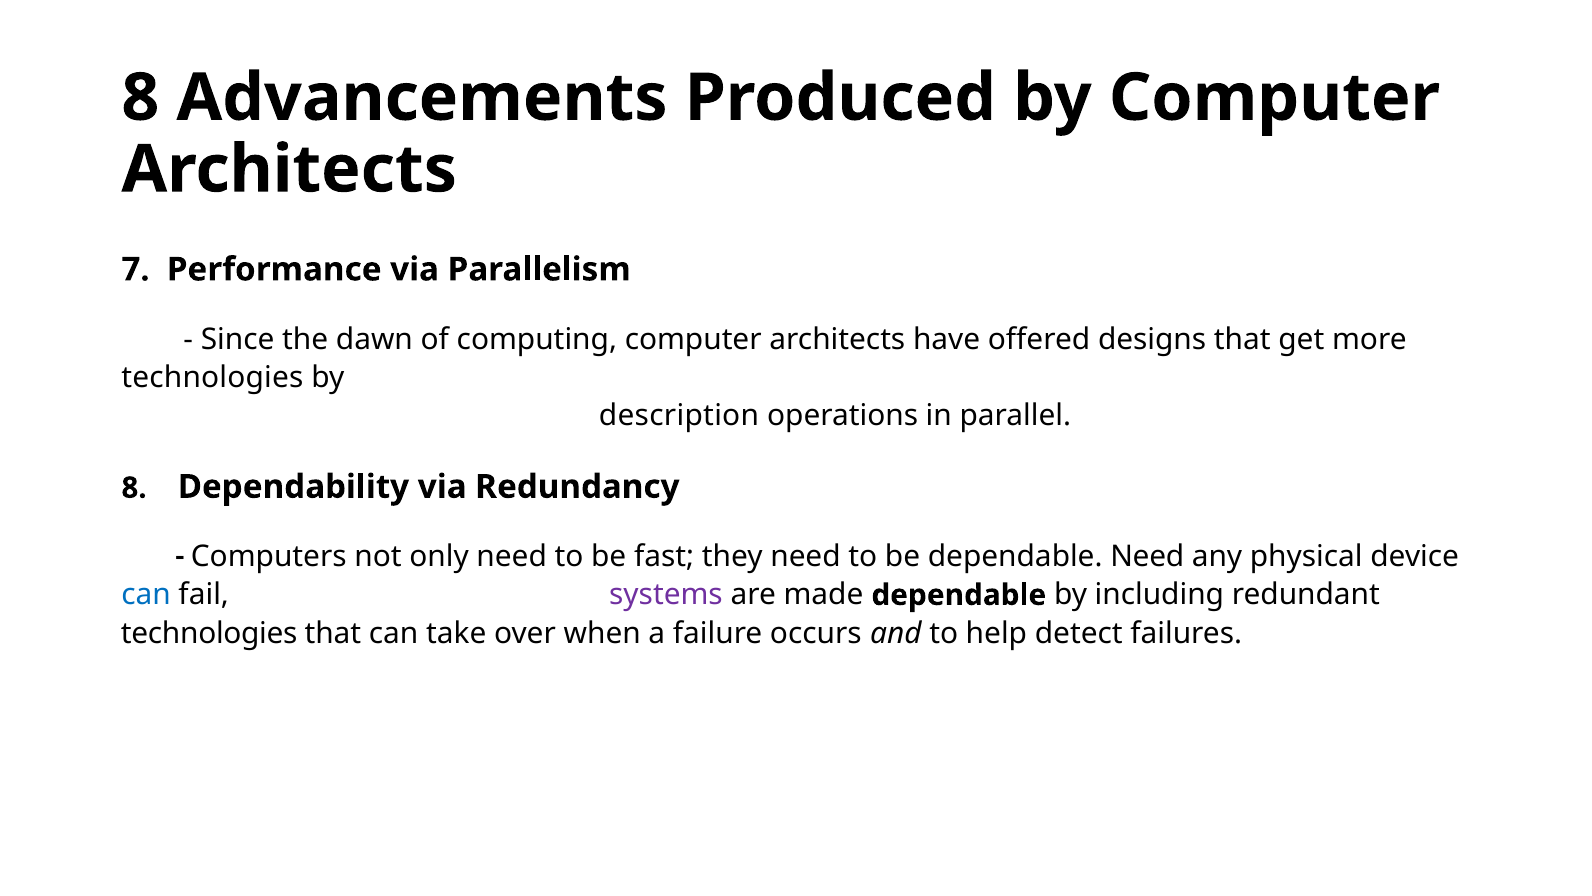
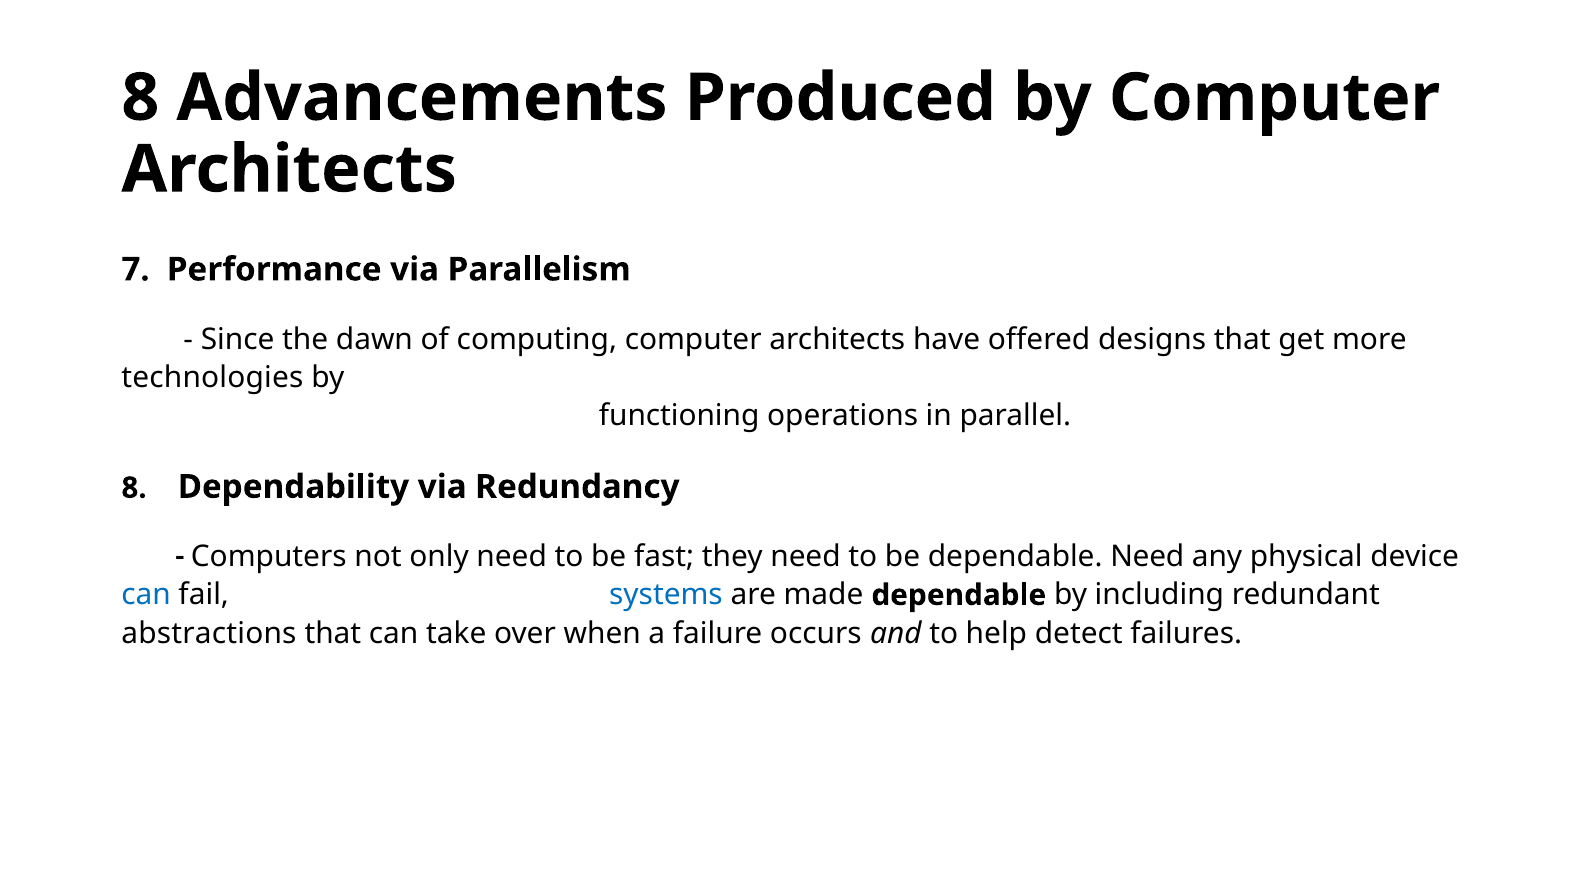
description: description -> functioning
systems colour: purple -> blue
technologies at (209, 633): technologies -> abstractions
